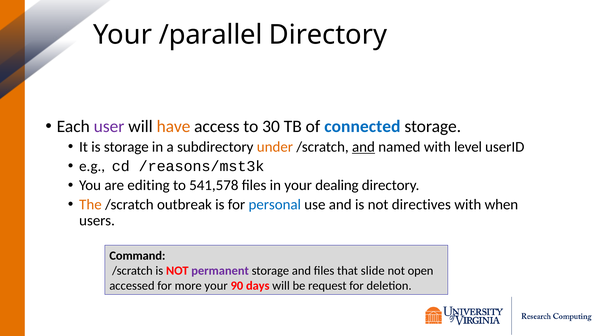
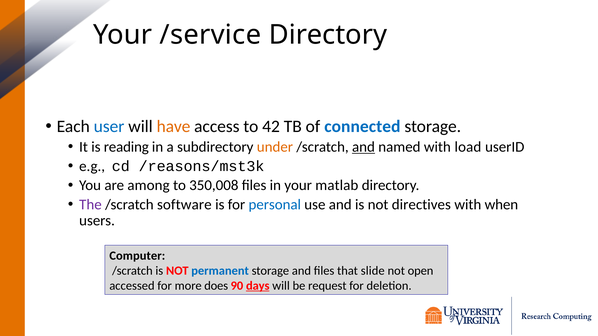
/parallel: /parallel -> /service
user colour: purple -> blue
30: 30 -> 42
is storage: storage -> reading
level: level -> load
editing: editing -> among
541,578: 541,578 -> 350,008
dealing: dealing -> matlab
The colour: orange -> purple
outbreak: outbreak -> software
Command: Command -> Computer
permanent colour: purple -> blue
more your: your -> does
days underline: none -> present
